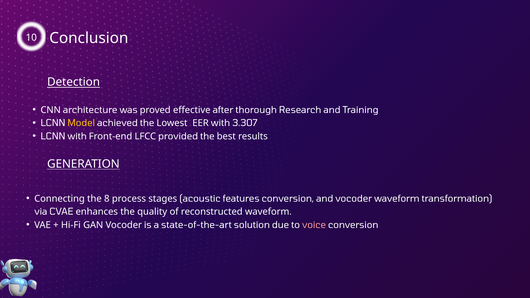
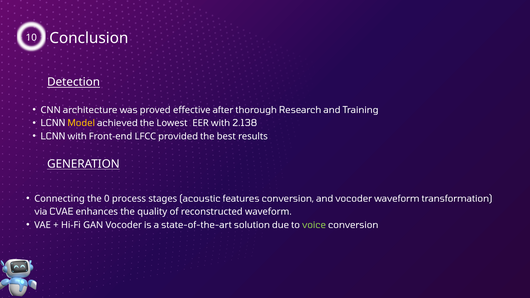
3.307: 3.307 -> 2.138
8: 8 -> 0
voice colour: pink -> light green
